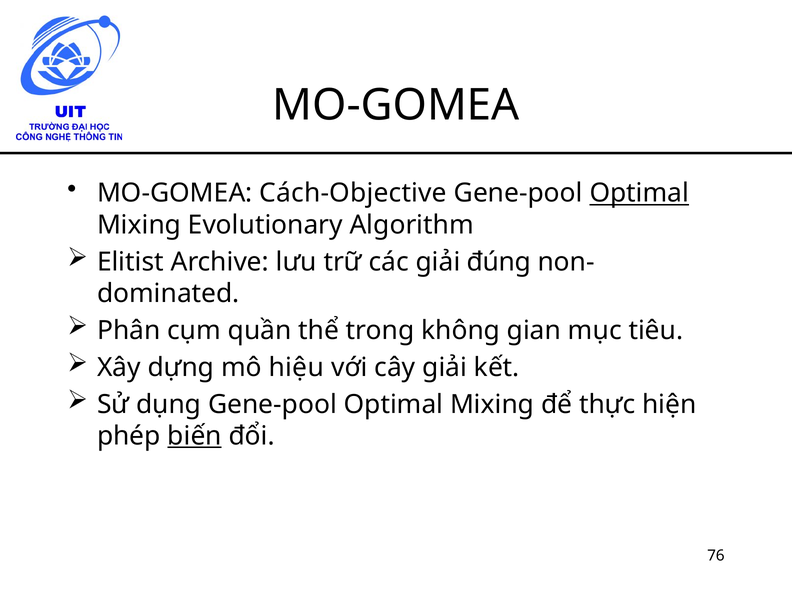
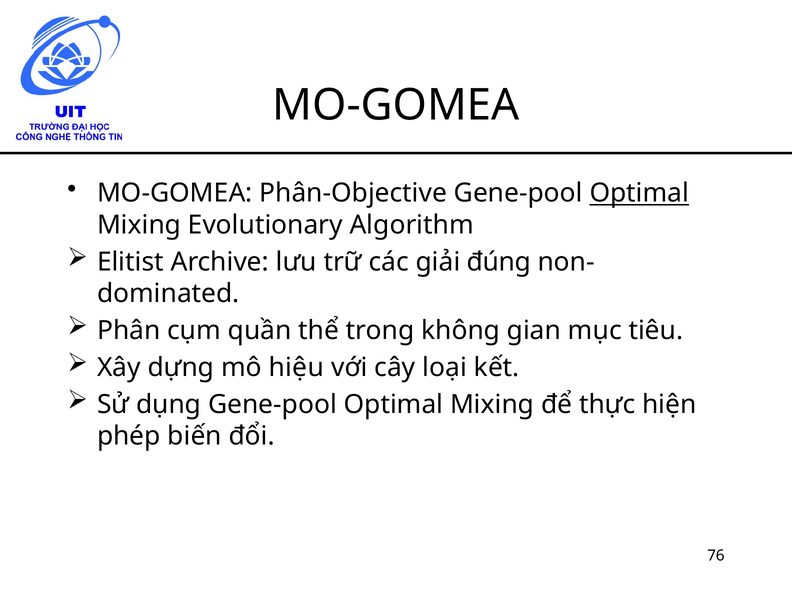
Cách-Objective: Cách-Objective -> Phân-Objective
cây giải: giải -> loại
biến underline: present -> none
